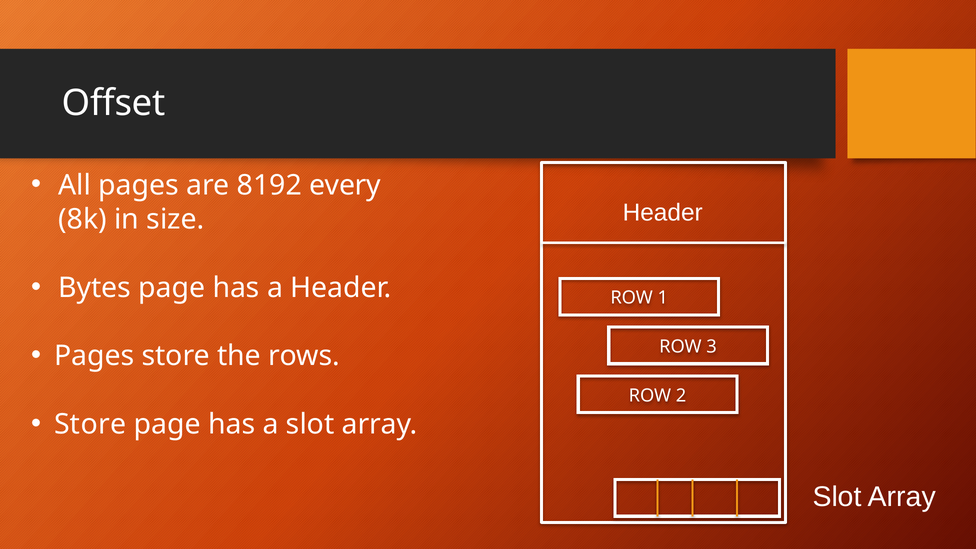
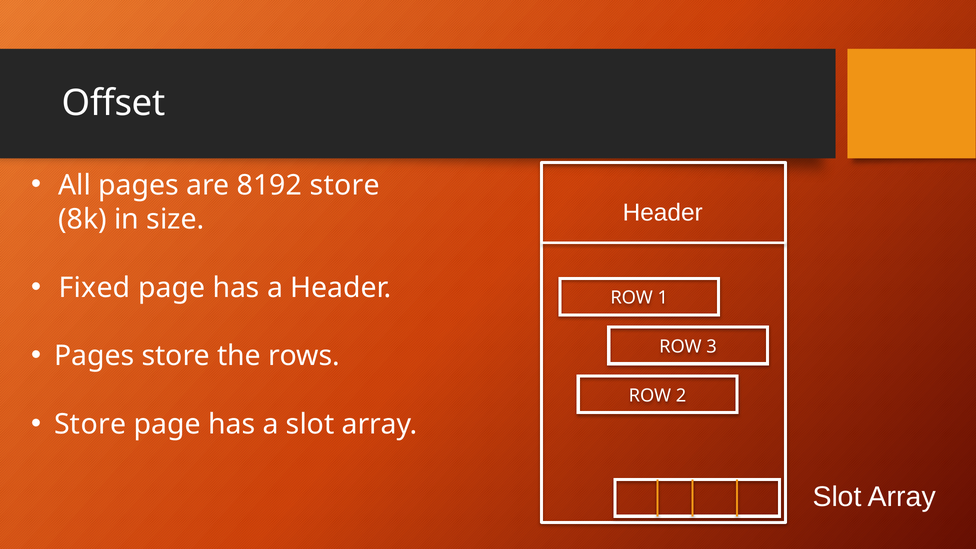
8192 every: every -> store
Bytes: Bytes -> Fixed
